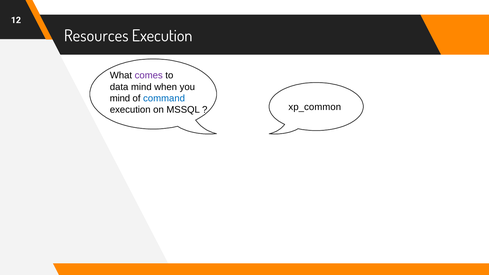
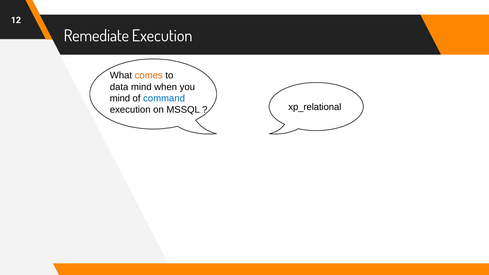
Resources: Resources -> Remediate
comes colour: purple -> orange
xp_common: xp_common -> xp_relational
